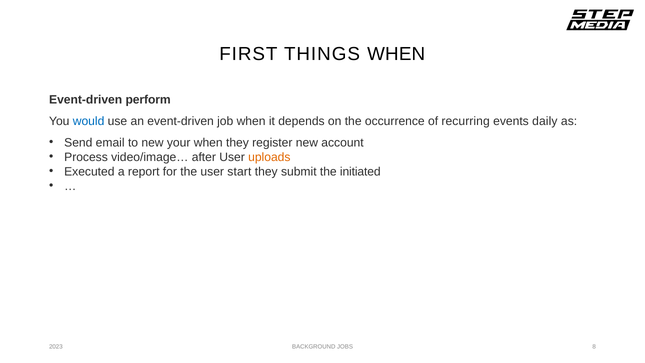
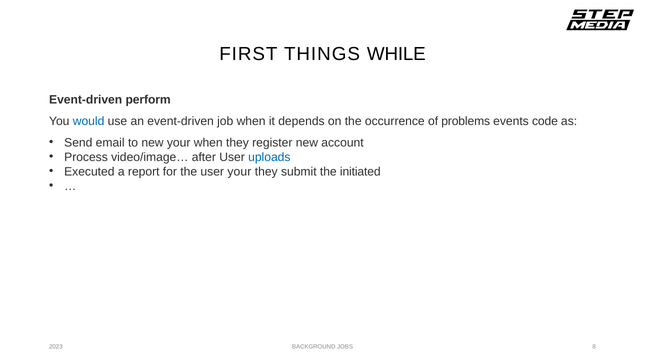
THINGS WHEN: WHEN -> WHILE
recurring: recurring -> problems
daily: daily -> code
uploads colour: orange -> blue
user start: start -> your
